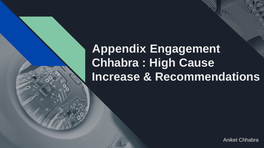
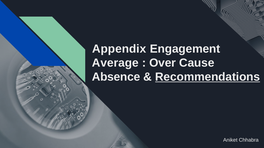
Chhabra at (115, 63): Chhabra -> Average
High: High -> Over
Increase: Increase -> Absence
Recommendations underline: none -> present
